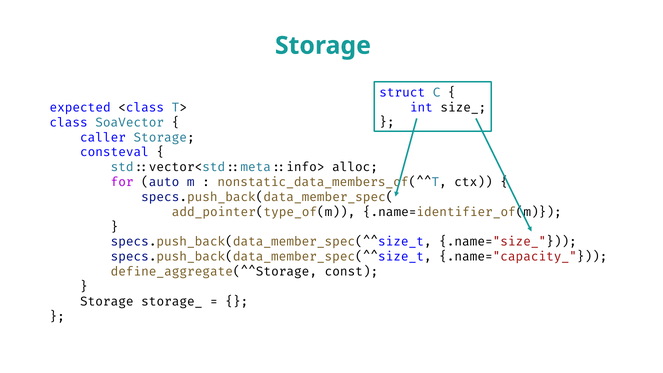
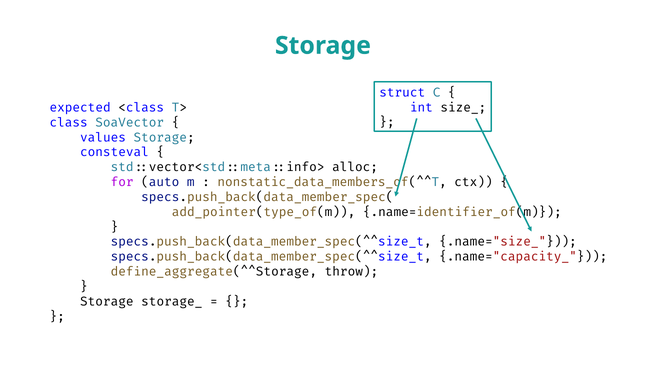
caller: caller -> values
const: const -> throw
